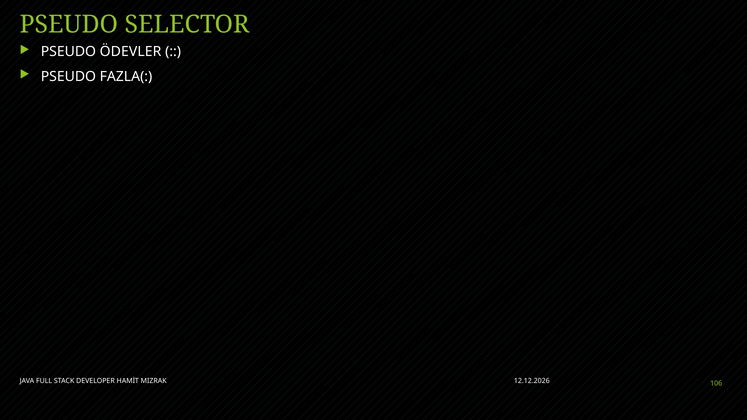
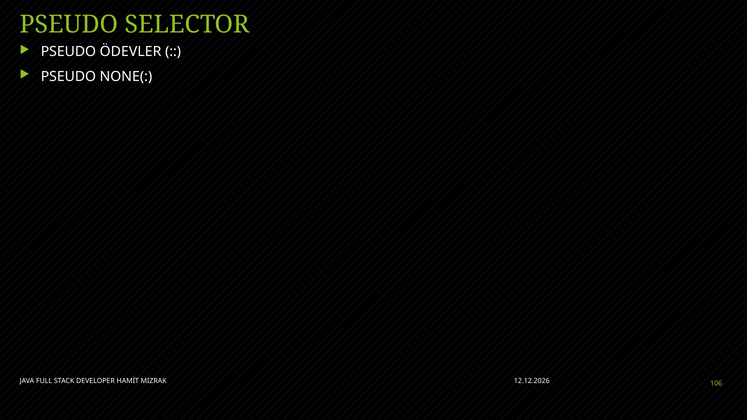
FAZLA(: FAZLA( -> NONE(
